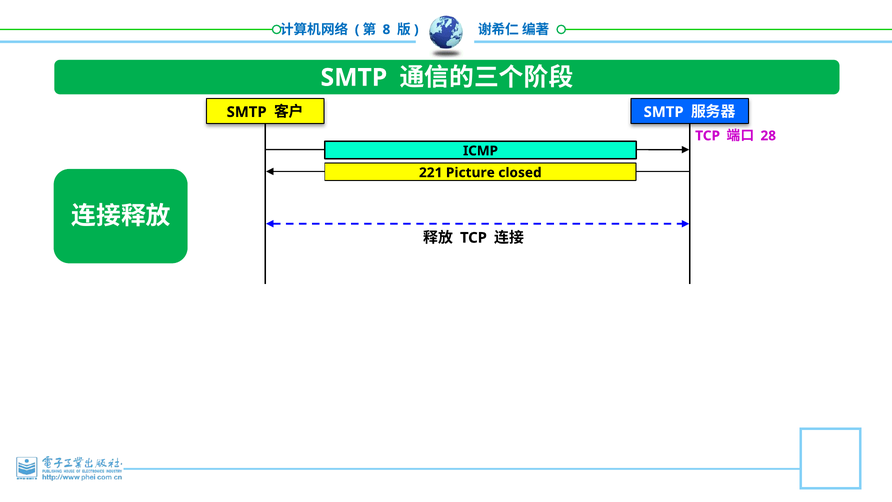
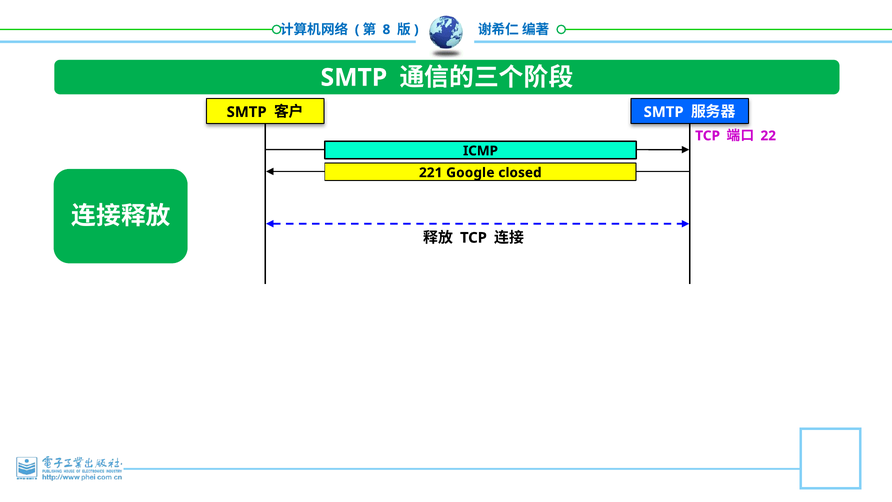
28: 28 -> 22
Picture: Picture -> Google
